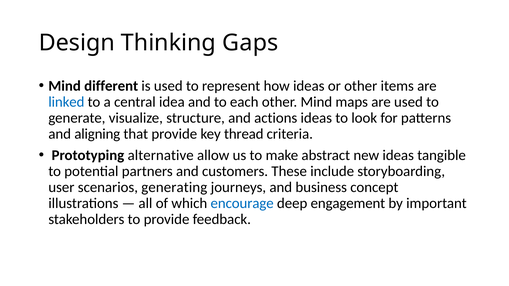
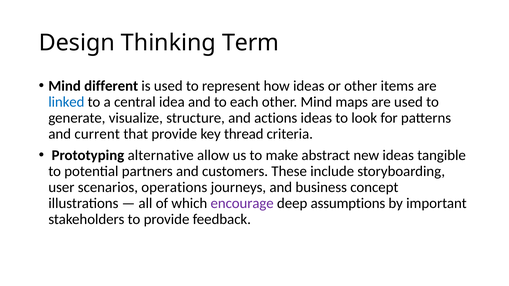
Gaps: Gaps -> Term
aligning: aligning -> current
generating: generating -> operations
encourage colour: blue -> purple
engagement: engagement -> assumptions
